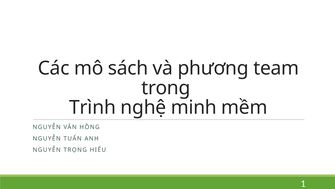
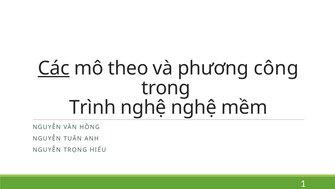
Các underline: none -> present
sách: sách -> theo
team: team -> công
nghệ minh: minh -> nghệ
